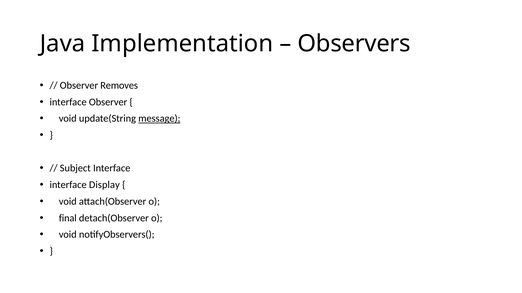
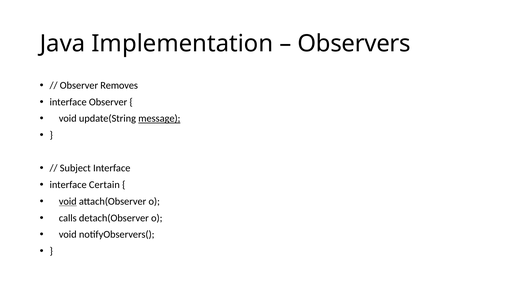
Display: Display -> Certain
void at (68, 202) underline: none -> present
final: final -> calls
